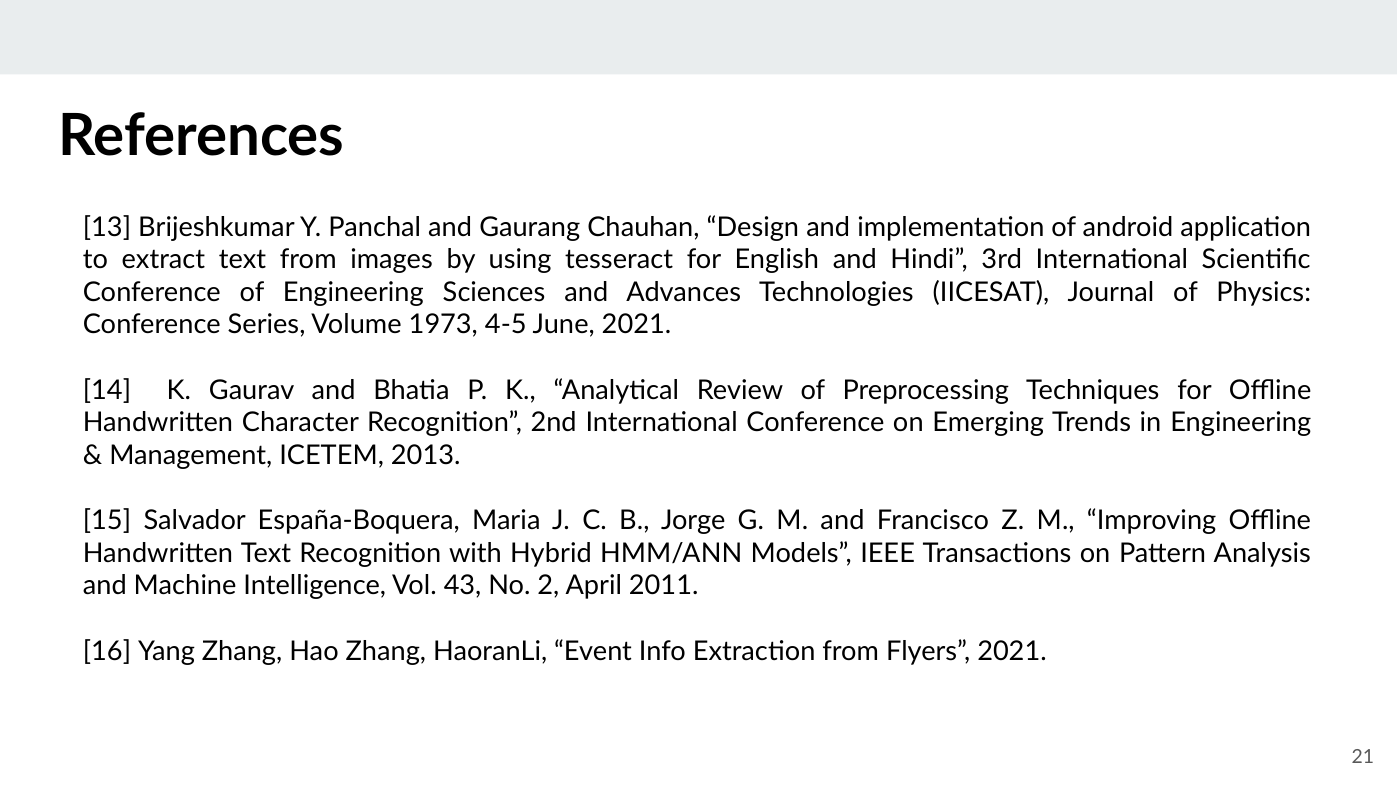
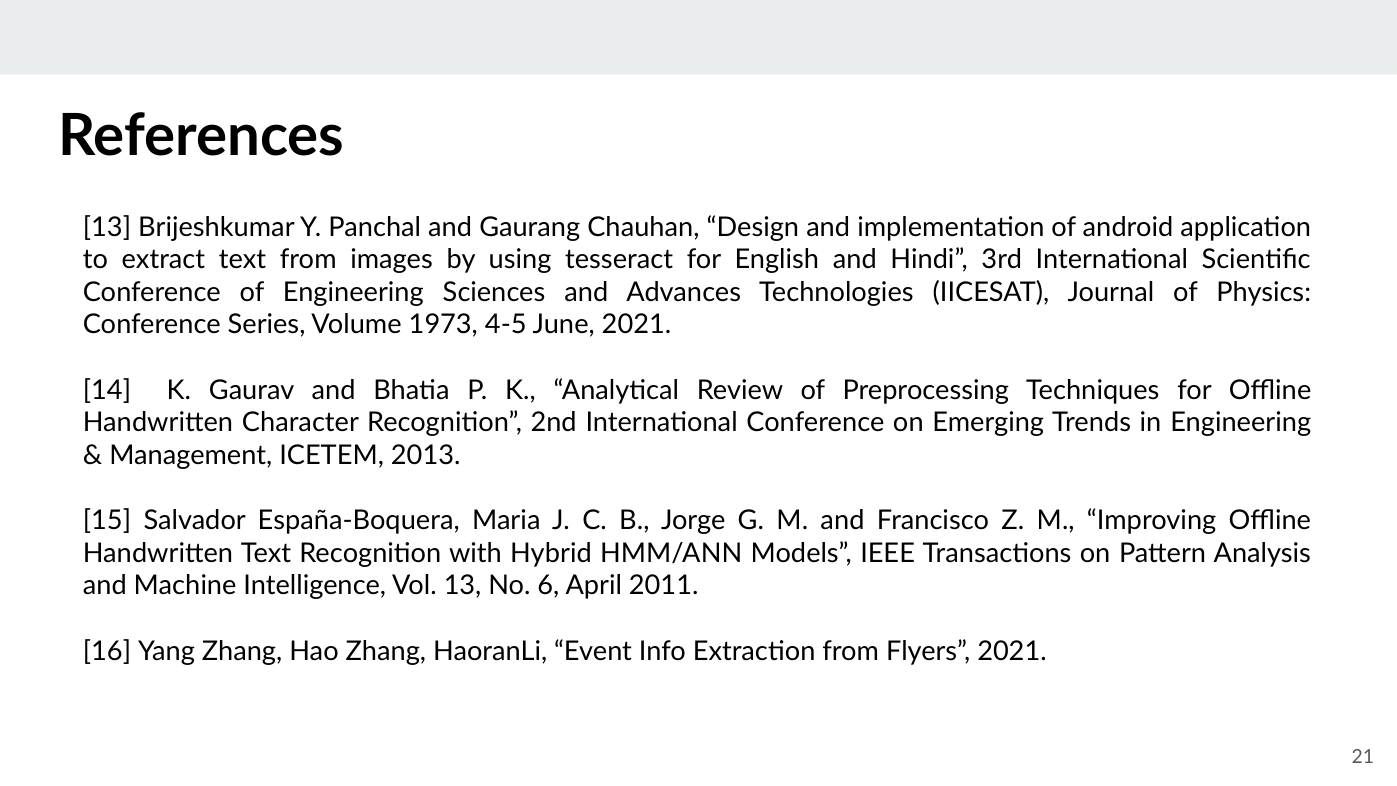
Vol 43: 43 -> 13
2: 2 -> 6
